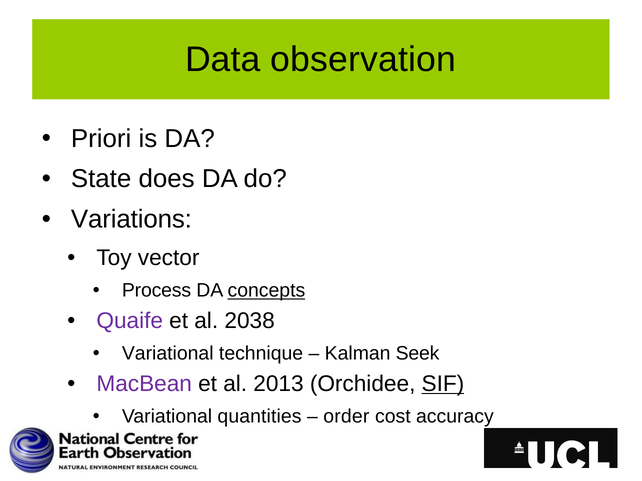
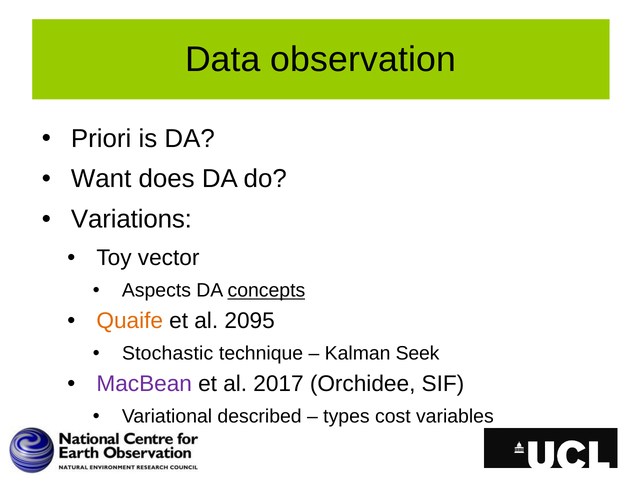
State: State -> Want
Process: Process -> Aspects
Quaife colour: purple -> orange
2038: 2038 -> 2095
Variational at (168, 354): Variational -> Stochastic
2013: 2013 -> 2017
SIF underline: present -> none
quantities: quantities -> described
order: order -> types
accuracy: accuracy -> variables
